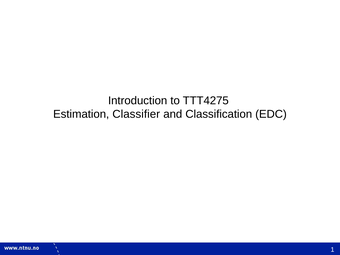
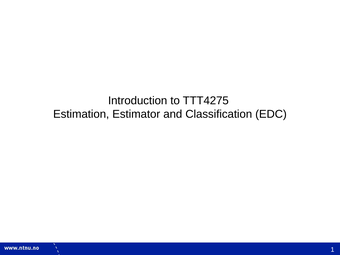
Classifier: Classifier -> Estimator
